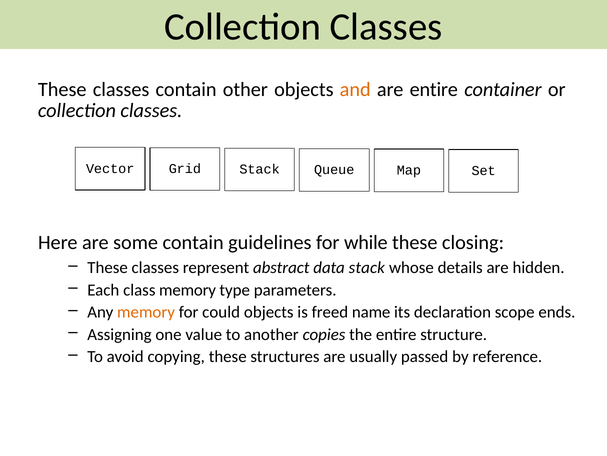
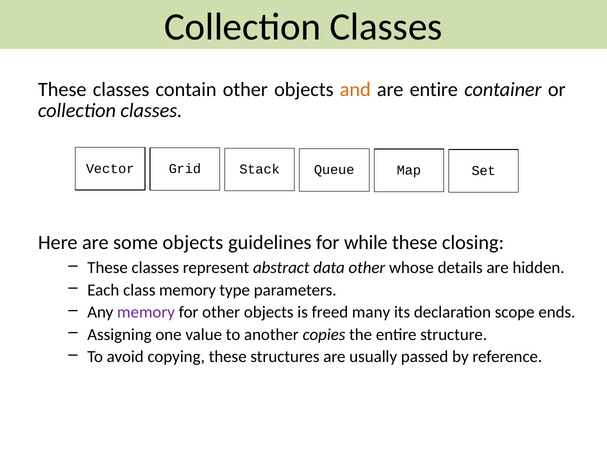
some contain: contain -> objects
data stack: stack -> other
memory at (146, 312) colour: orange -> purple
for could: could -> other
name: name -> many
